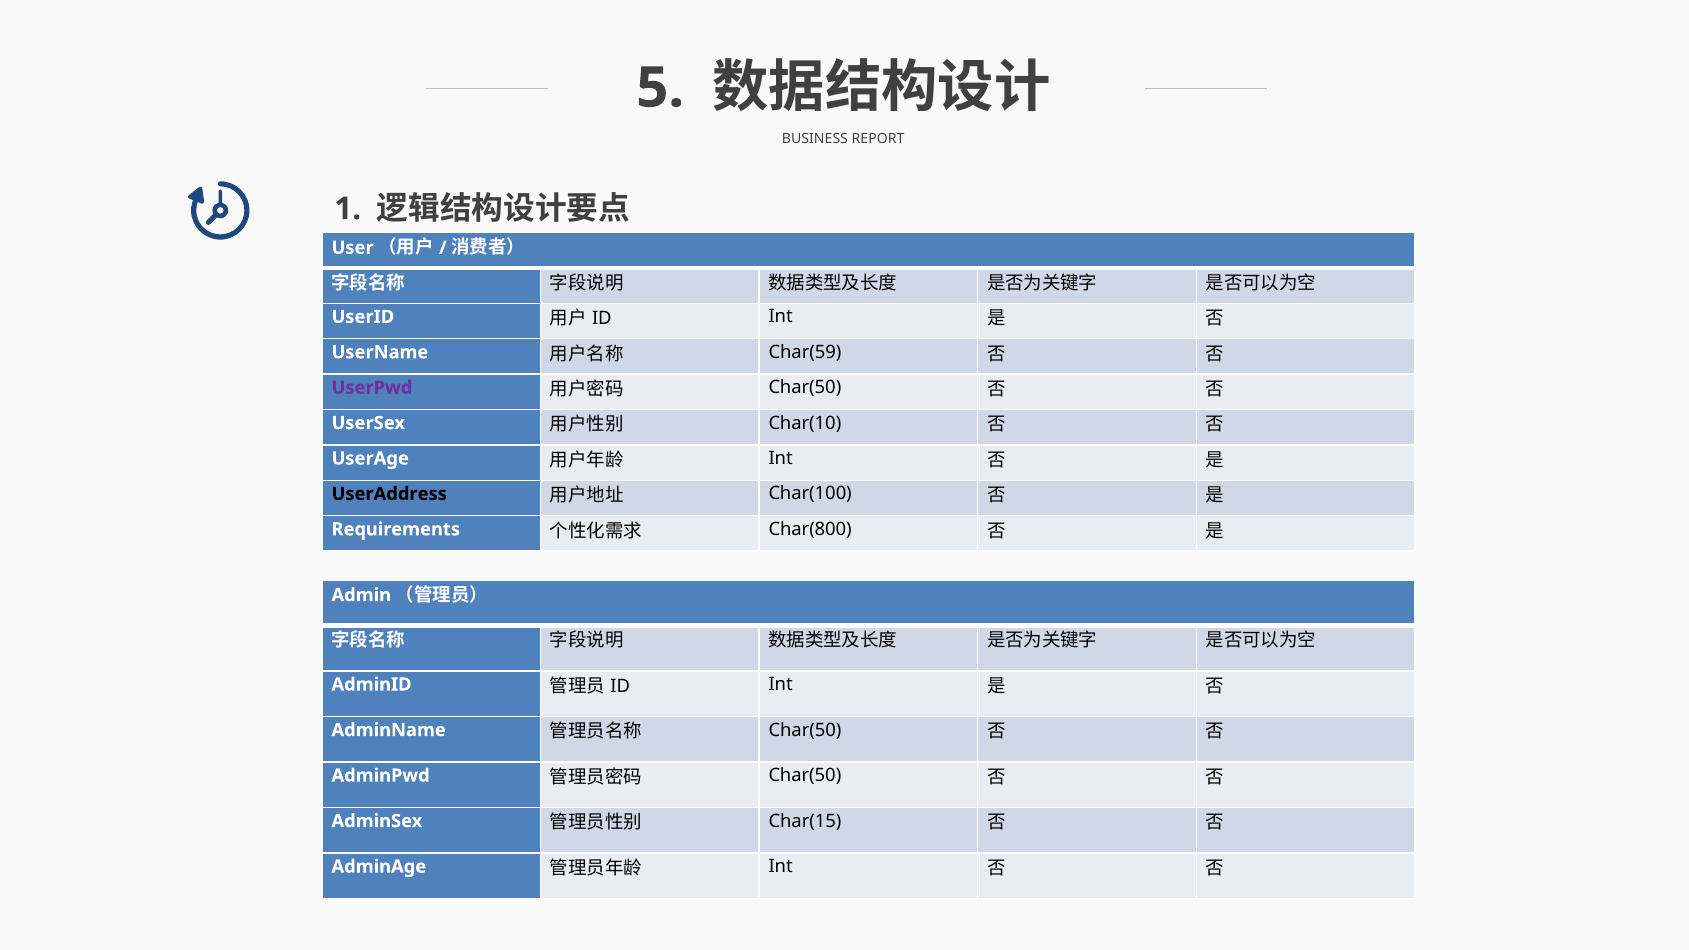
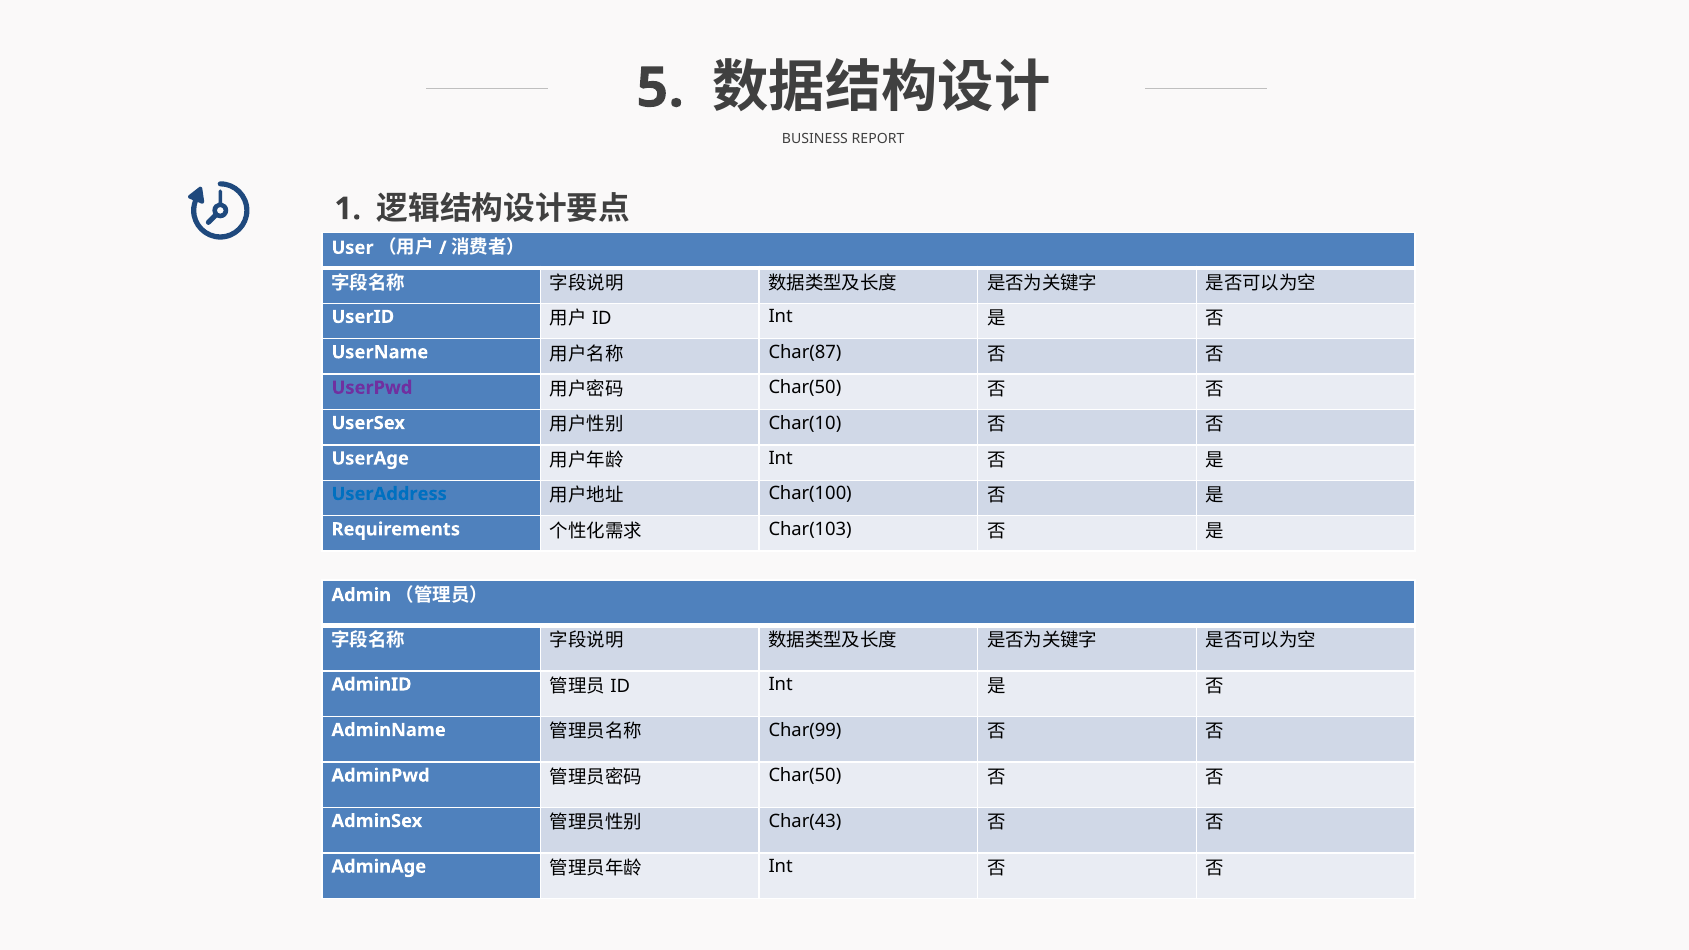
Char(59: Char(59 -> Char(87
UserAddress colour: black -> blue
Char(800: Char(800 -> Char(103
Char(50 at (805, 730): Char(50 -> Char(99
Char(15: Char(15 -> Char(43
